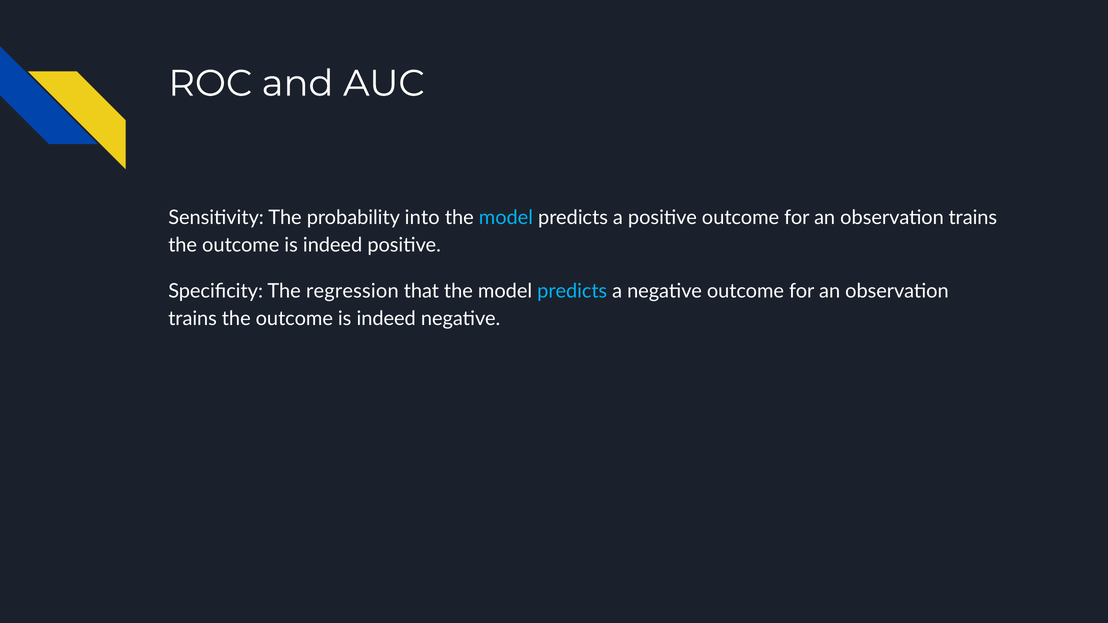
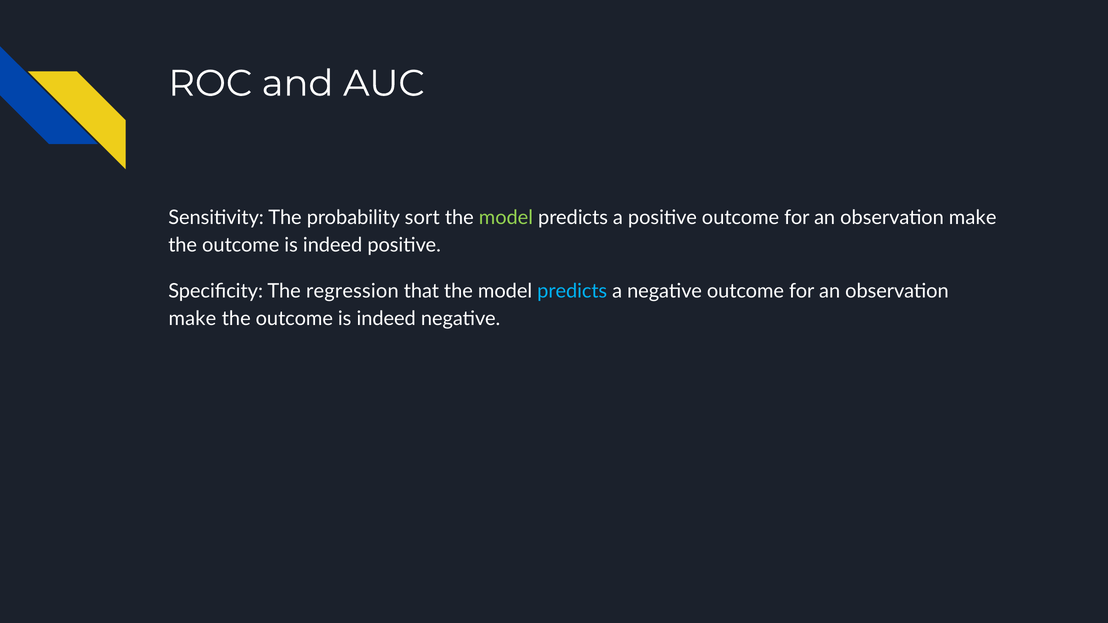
into: into -> sort
model at (506, 218) colour: light blue -> light green
trains at (973, 218): trains -> make
trains at (193, 319): trains -> make
